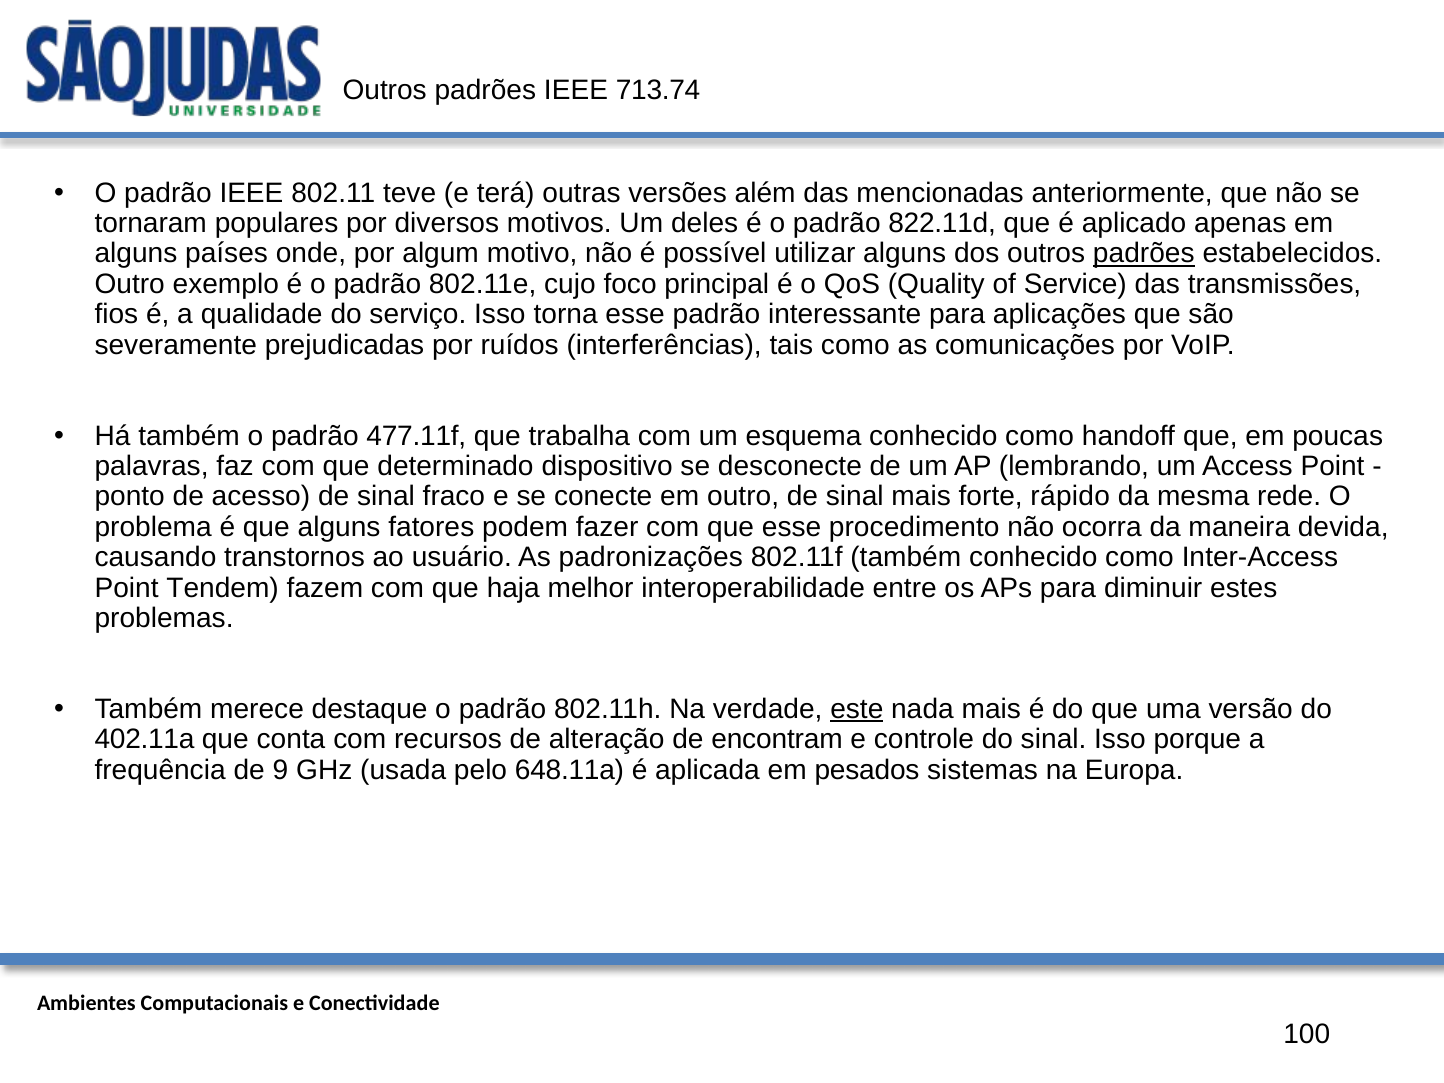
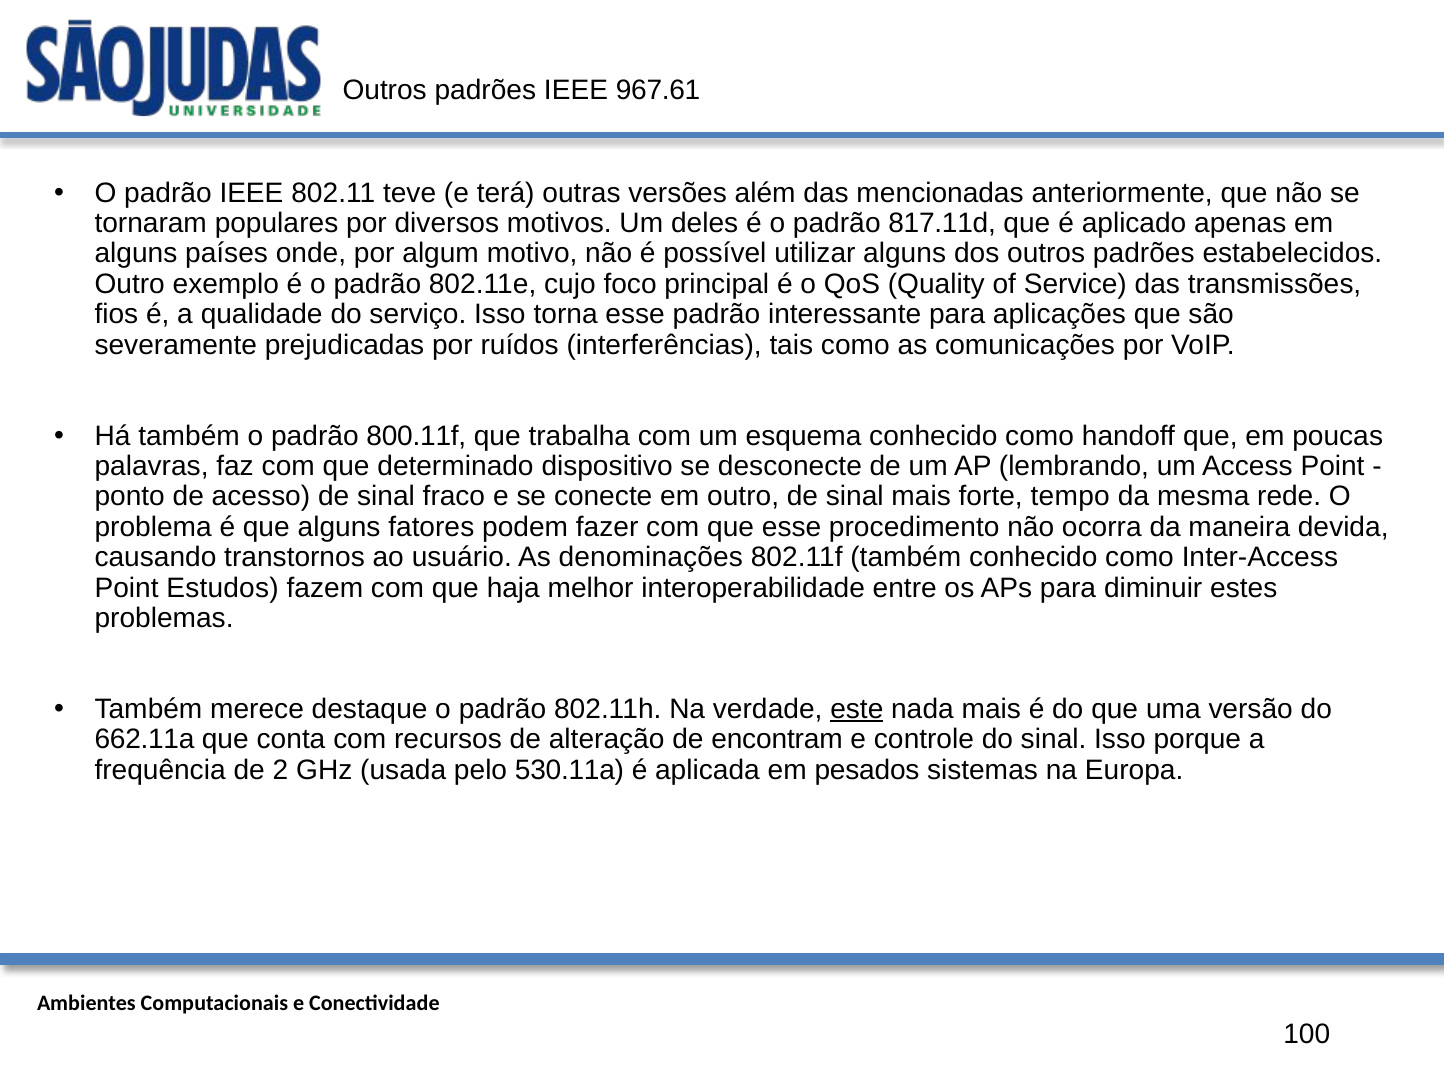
713.74: 713.74 -> 967.61
822.11d: 822.11d -> 817.11d
padrões at (1144, 254) underline: present -> none
477.11f: 477.11f -> 800.11f
rápido: rápido -> tempo
padronizações: padronizações -> denominações
Tendem: Tendem -> Estudos
402.11a: 402.11a -> 662.11a
9: 9 -> 2
648.11a: 648.11a -> 530.11a
